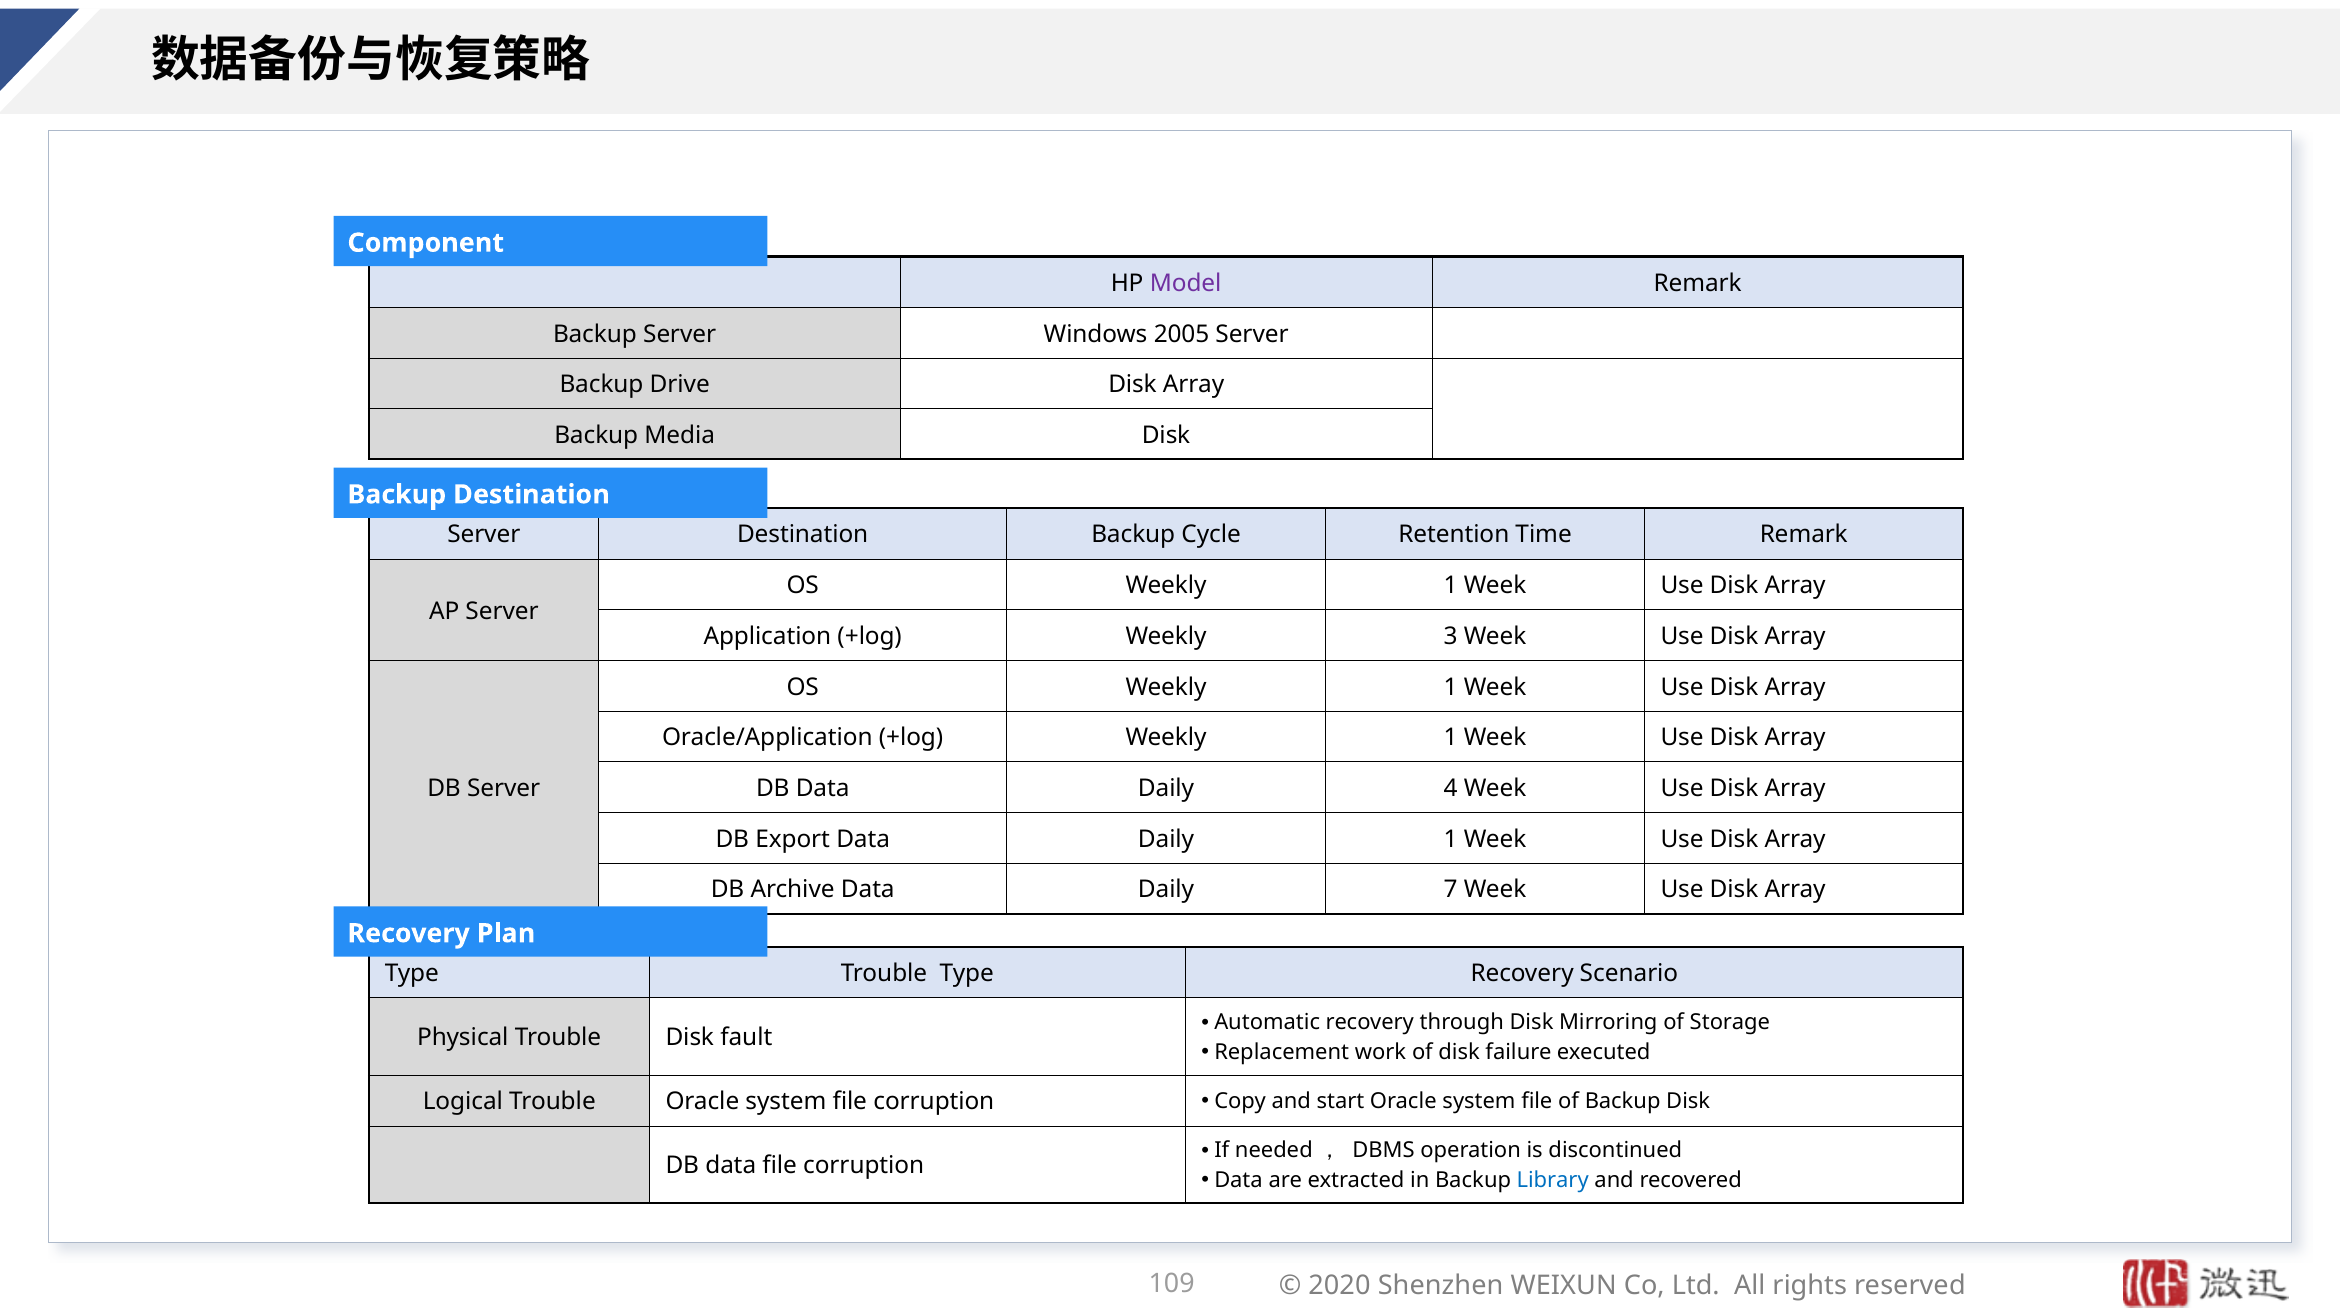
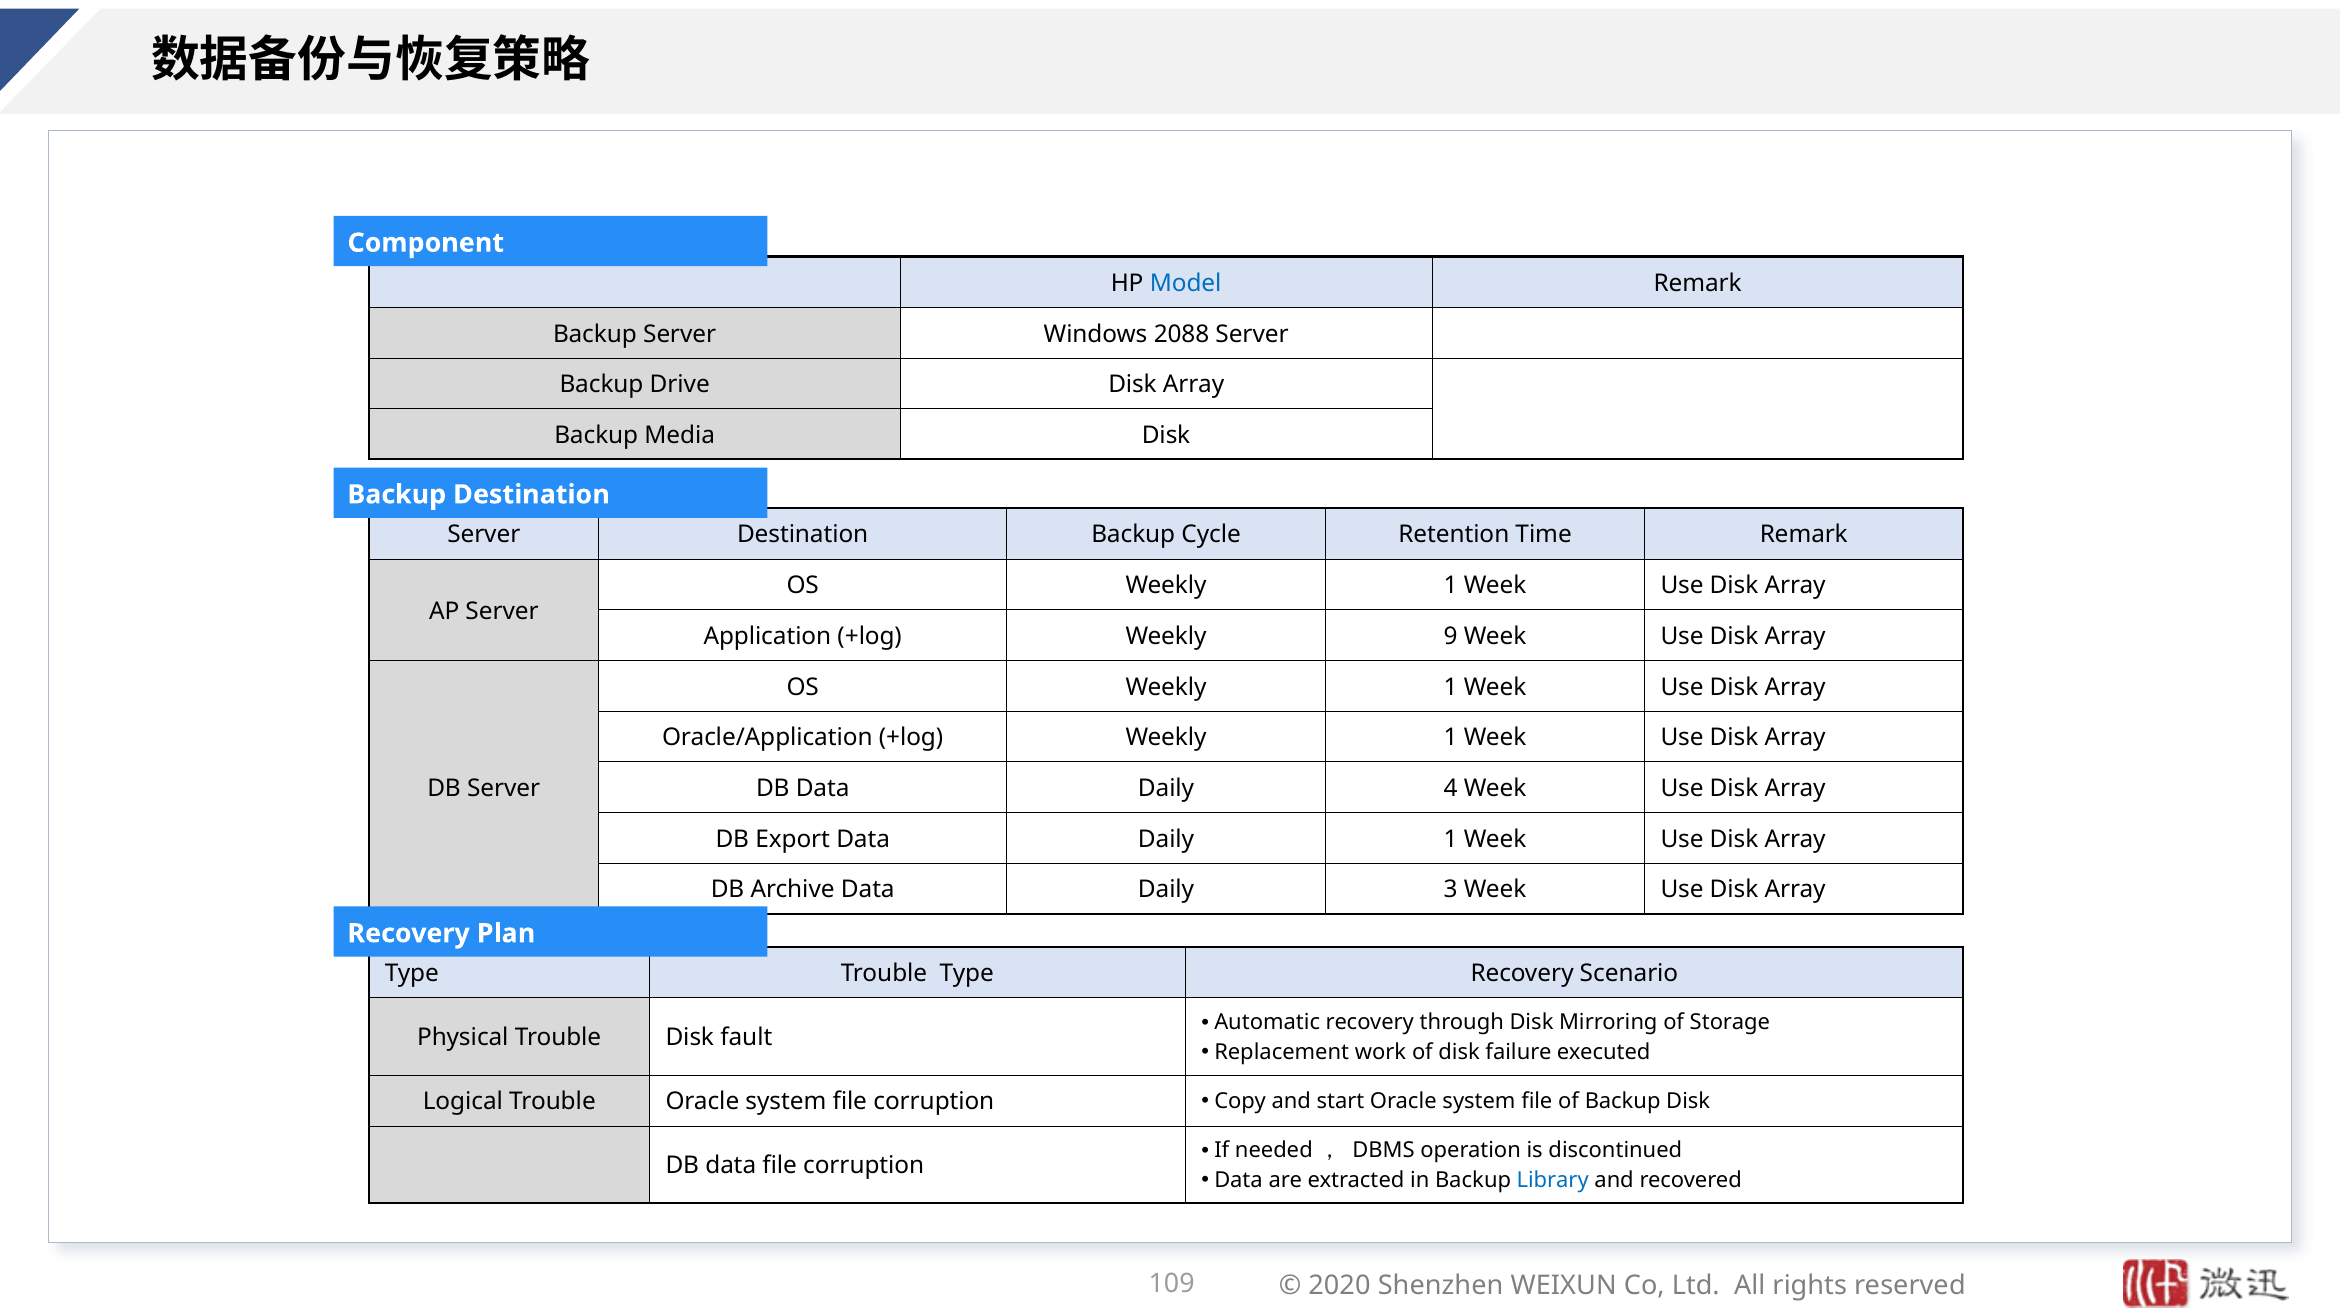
Model colour: purple -> blue
2005: 2005 -> 2088
3: 3 -> 9
7: 7 -> 3
